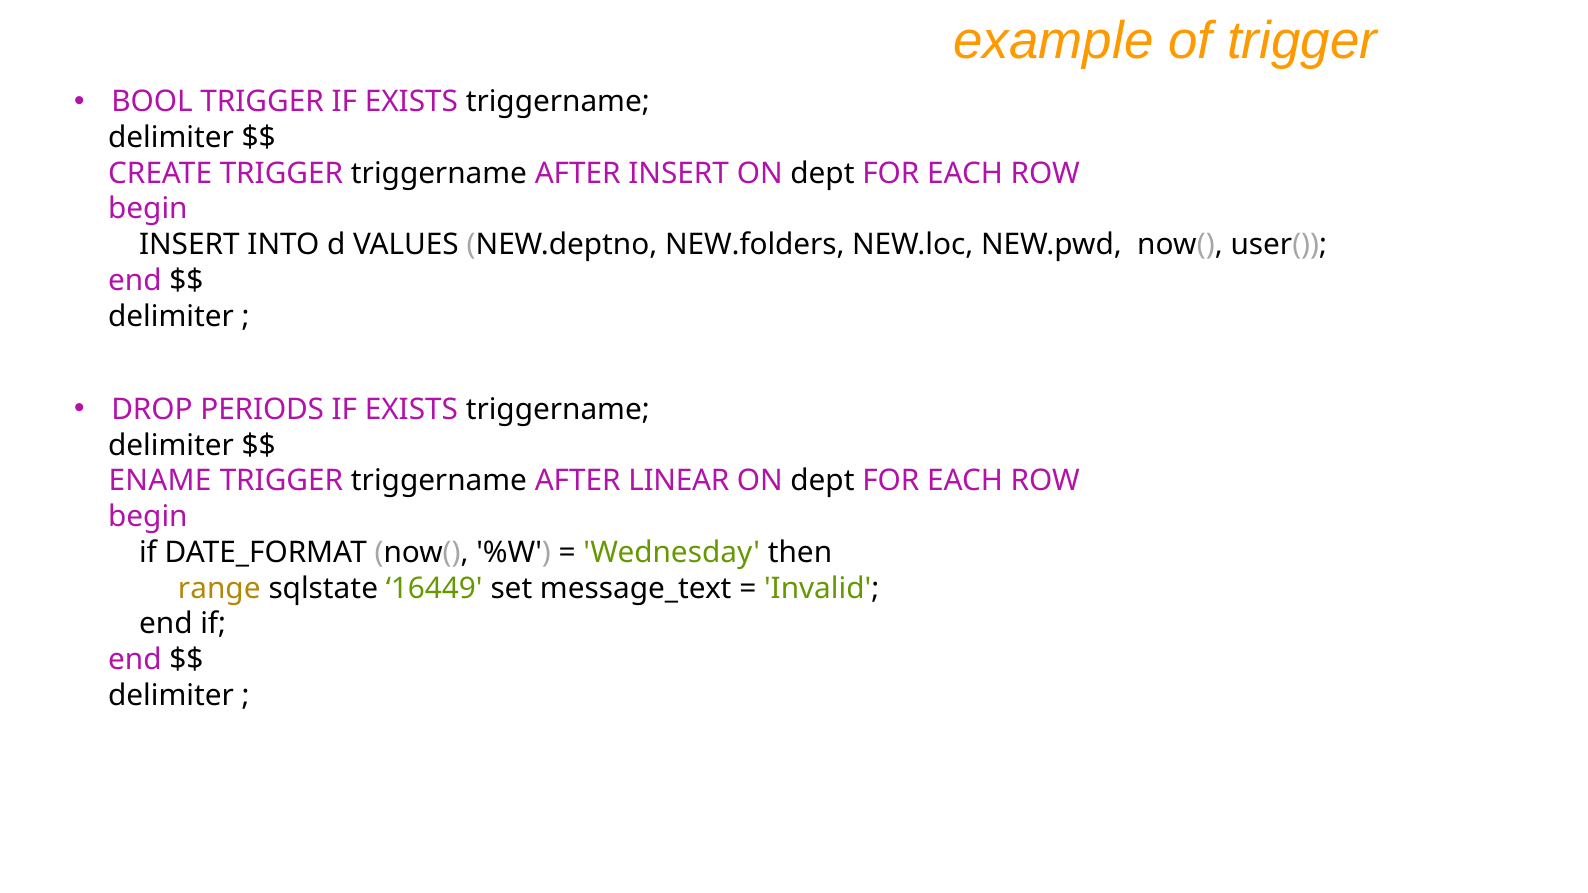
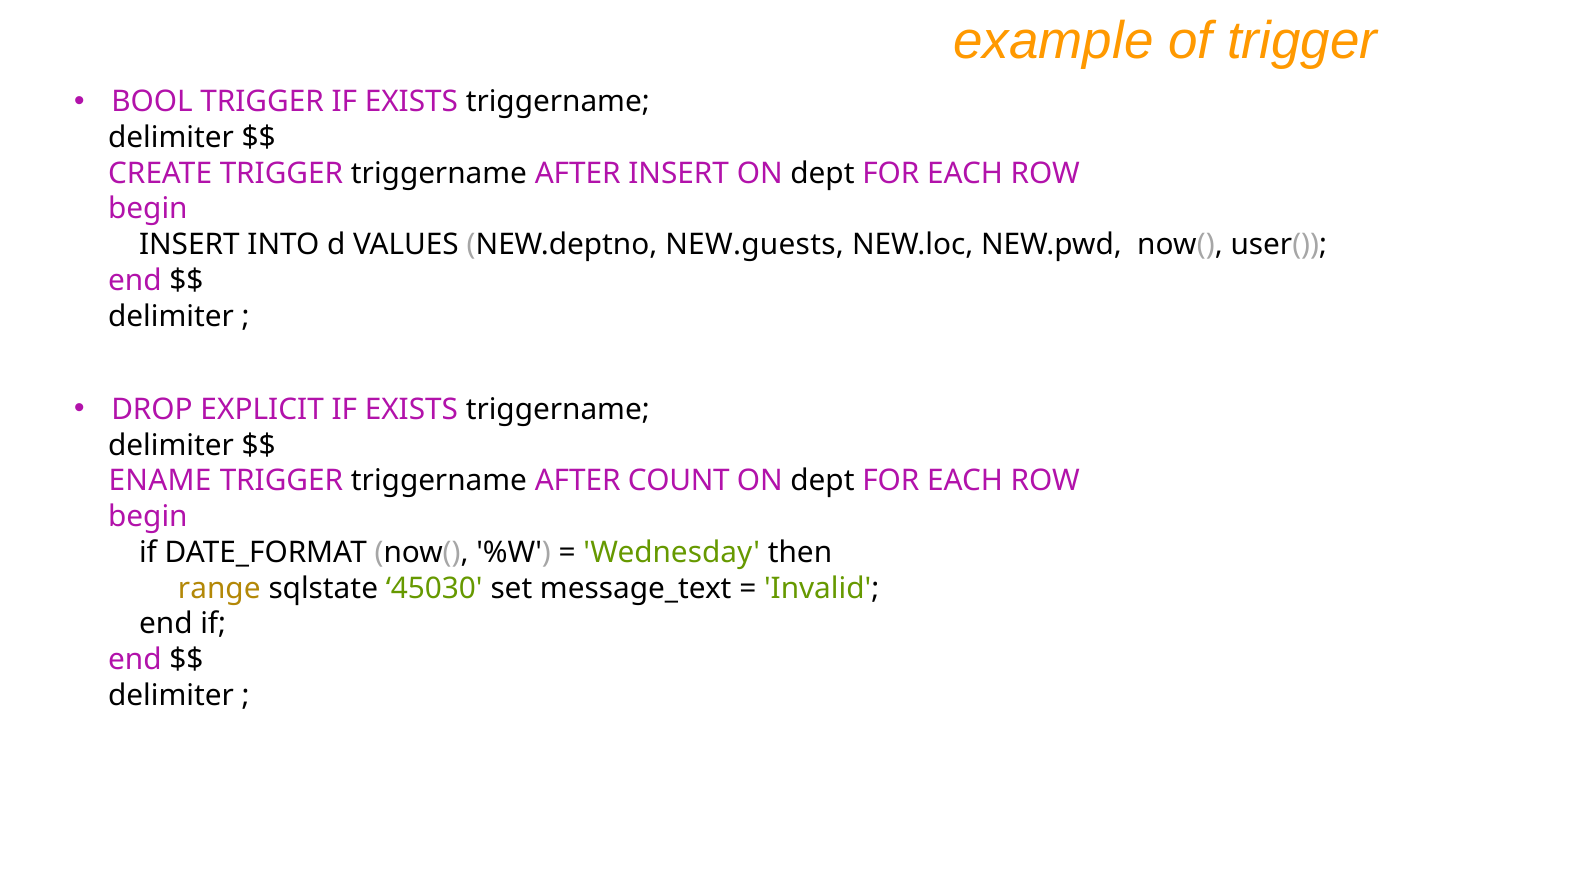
NEW.folders: NEW.folders -> NEW.guests
PERIODS: PERIODS -> EXPLICIT
LINEAR: LINEAR -> COUNT
16449: 16449 -> 45030
